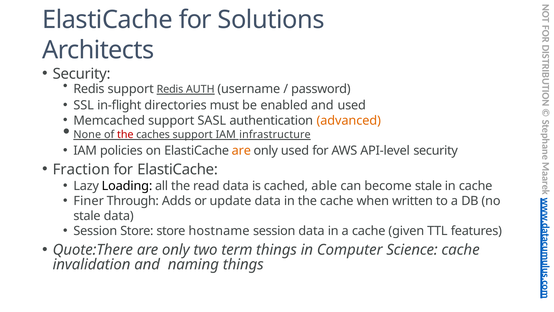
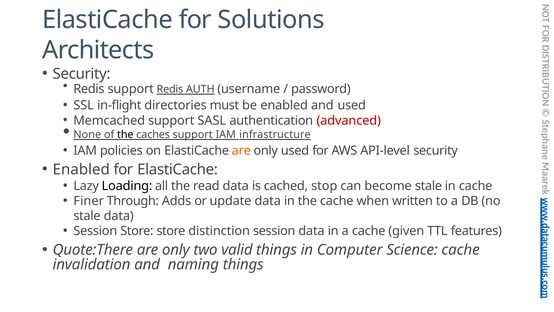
advanced colour: orange -> red
the at (125, 134) colour: red -> black
Fraction at (81, 169): Fraction -> Enabled
able: able -> stop
hostname: hostname -> distinction
term: term -> valid
